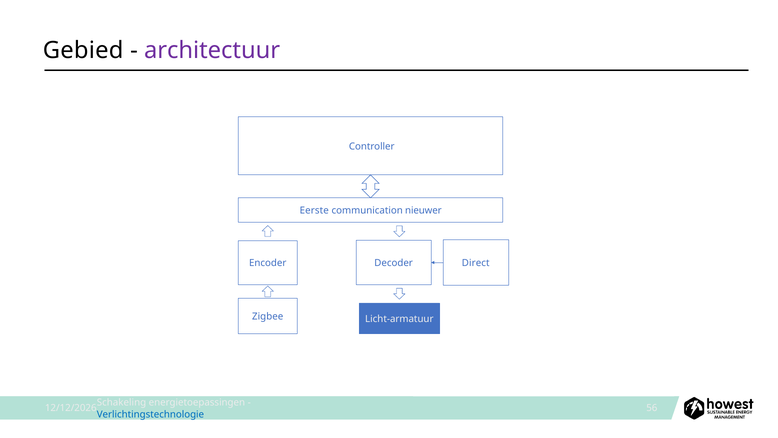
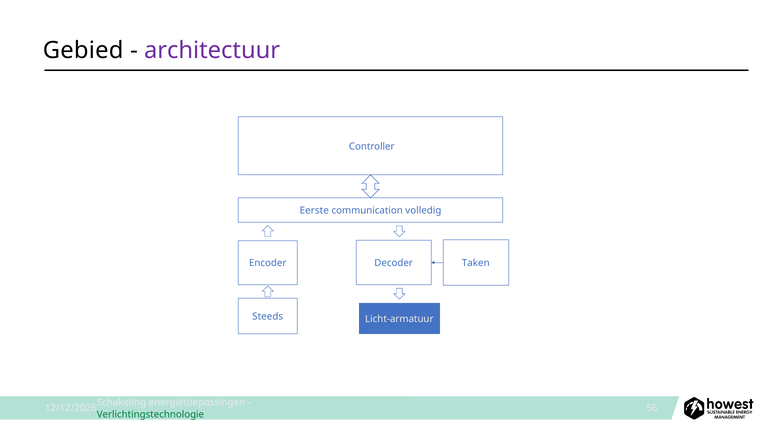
nieuwer: nieuwer -> volledig
Direct: Direct -> Taken
Zigbee: Zigbee -> Steeds
Verlichtingstechnologie colour: blue -> green
